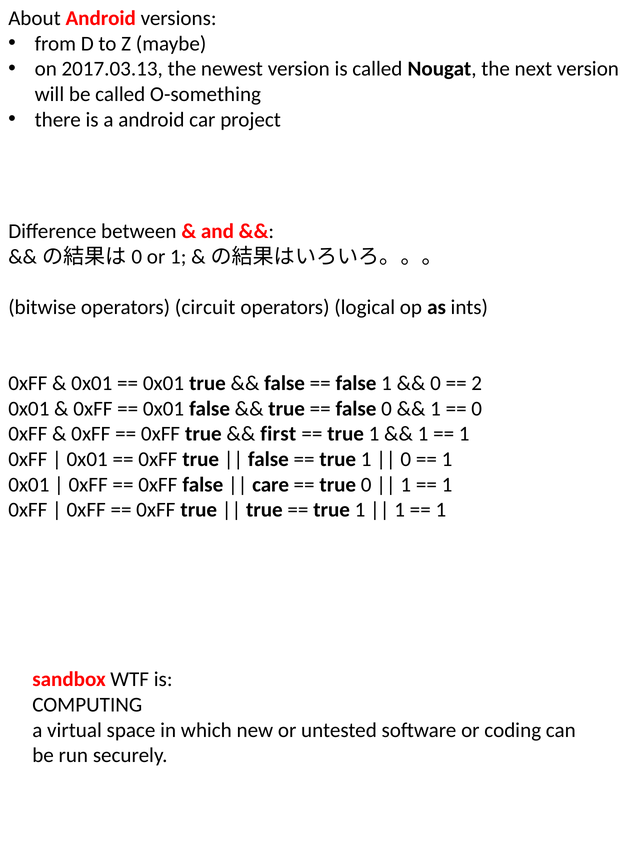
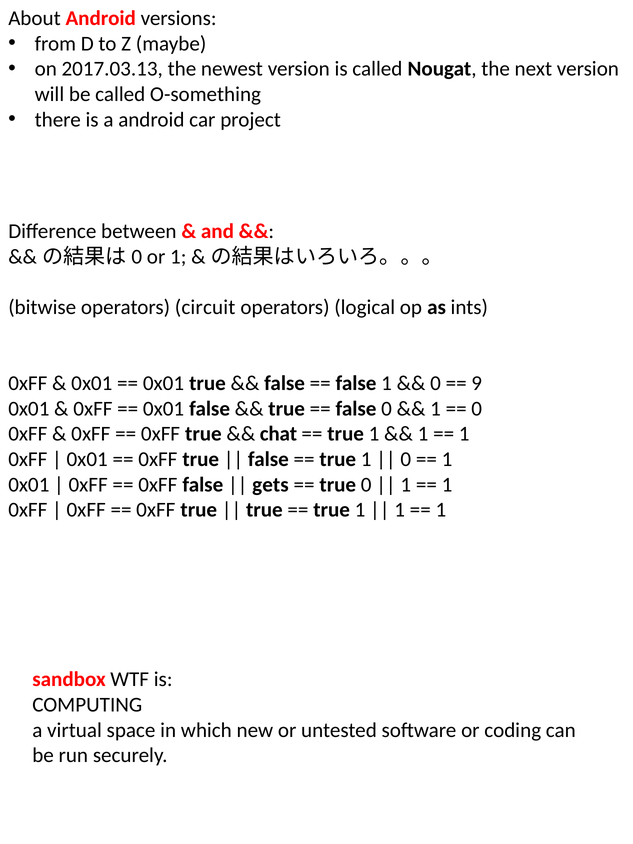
2: 2 -> 9
first: first -> chat
care: care -> gets
